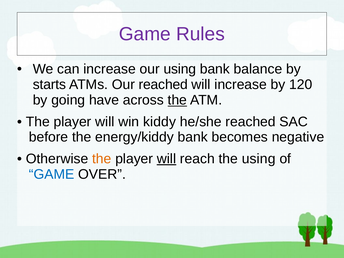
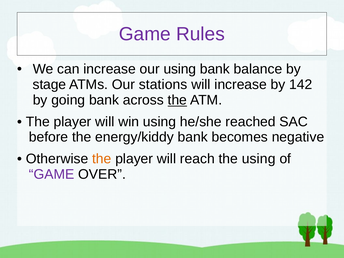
starts: starts -> stage
Our reached: reached -> stations
120: 120 -> 142
going have: have -> bank
win kiddy: kiddy -> using
will at (167, 159) underline: present -> none
GAME at (52, 174) colour: blue -> purple
